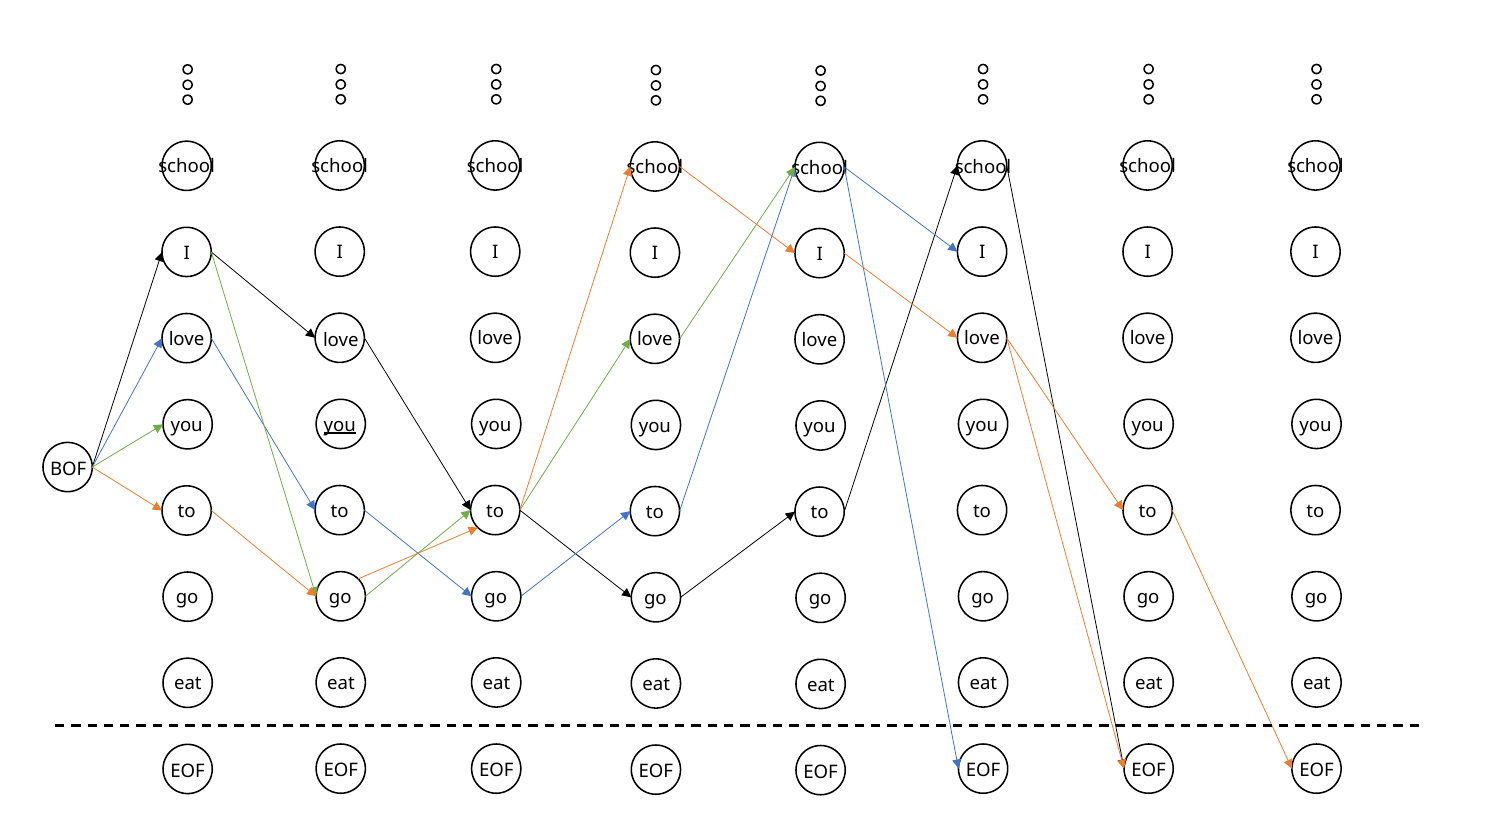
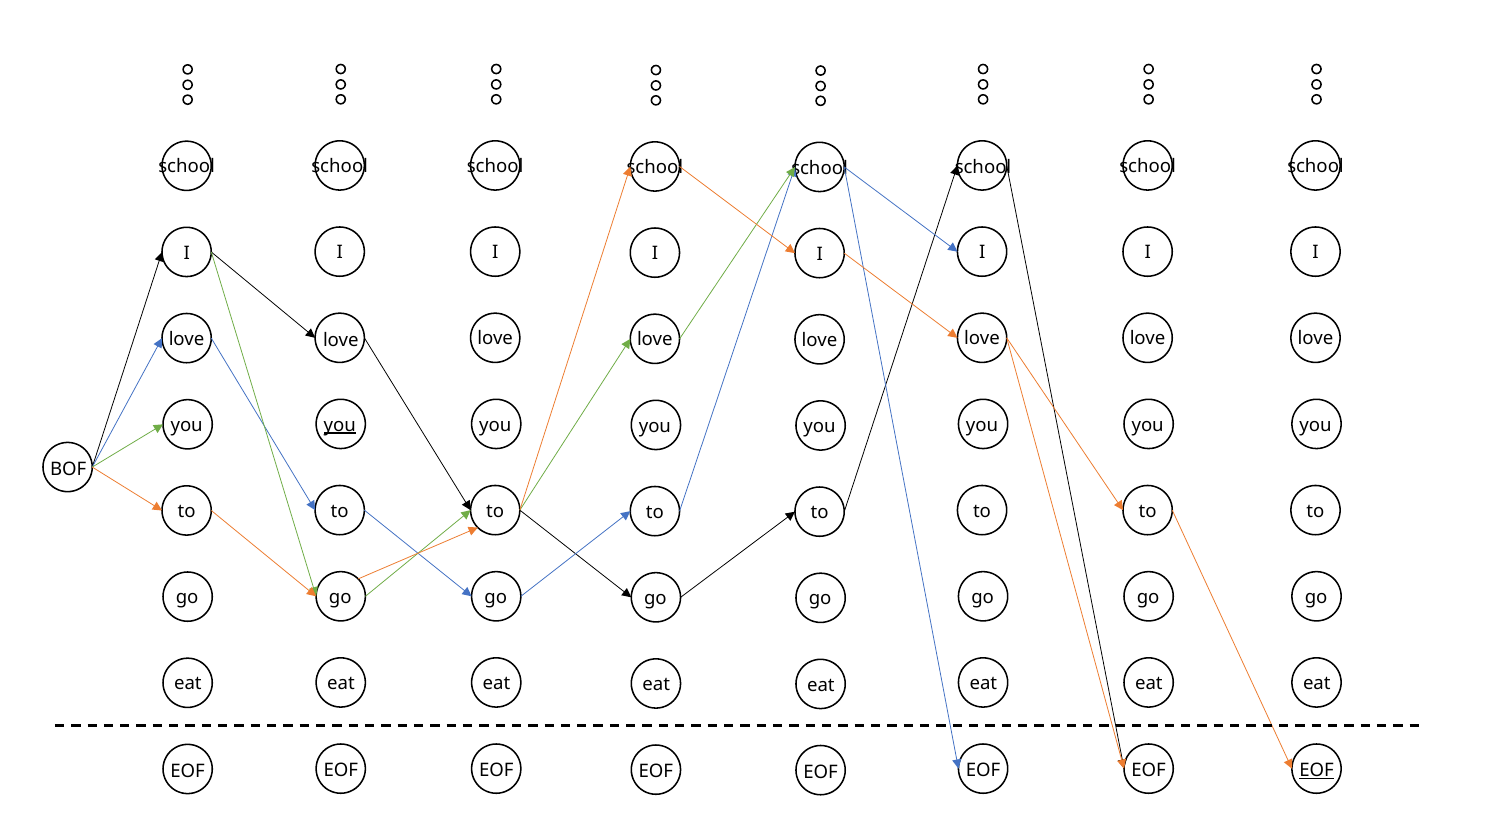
EOF at (1317, 771) underline: none -> present
